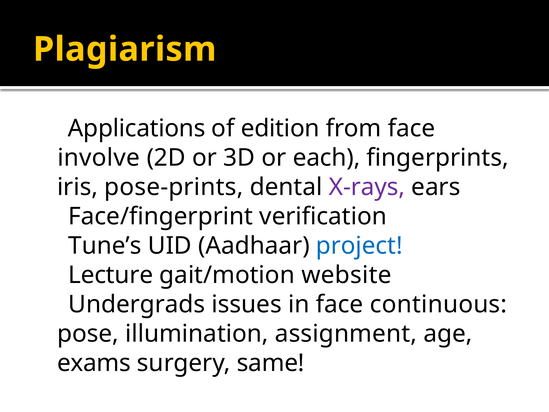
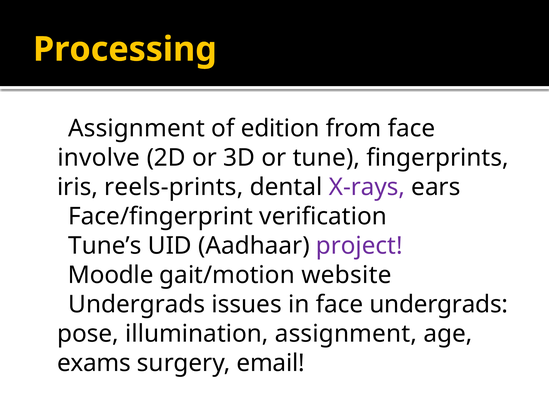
Plagiarism: Plagiarism -> Processing
Applications at (137, 128): Applications -> Assignment
each: each -> tune
pose-prints: pose-prints -> reels-prints
project colour: blue -> purple
Lecture: Lecture -> Moodle
face continuous: continuous -> undergrads
same: same -> email
